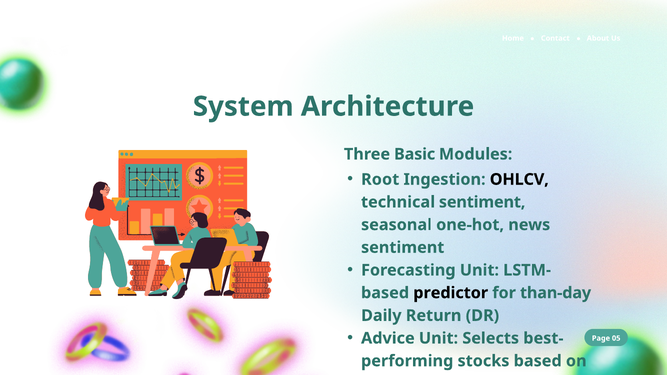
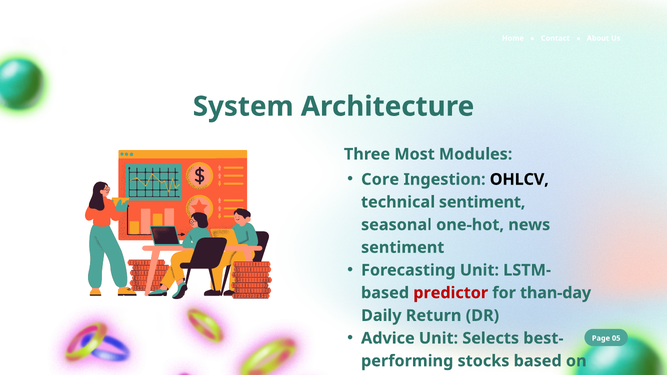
Basic: Basic -> Most
Root: Root -> Core
predictor colour: black -> red
